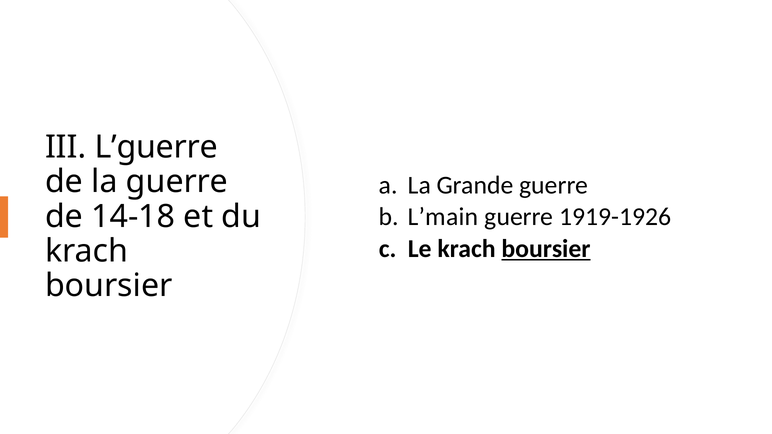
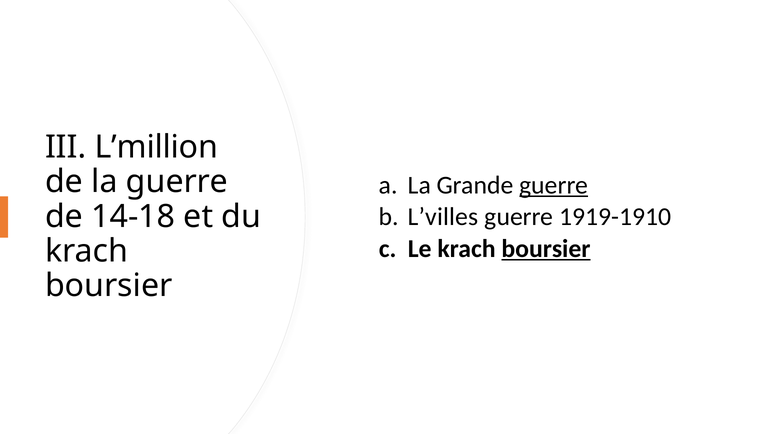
L’guerre: L’guerre -> L’million
guerre at (554, 185) underline: none -> present
L’main: L’main -> L’villes
1919-1926: 1919-1926 -> 1919-1910
